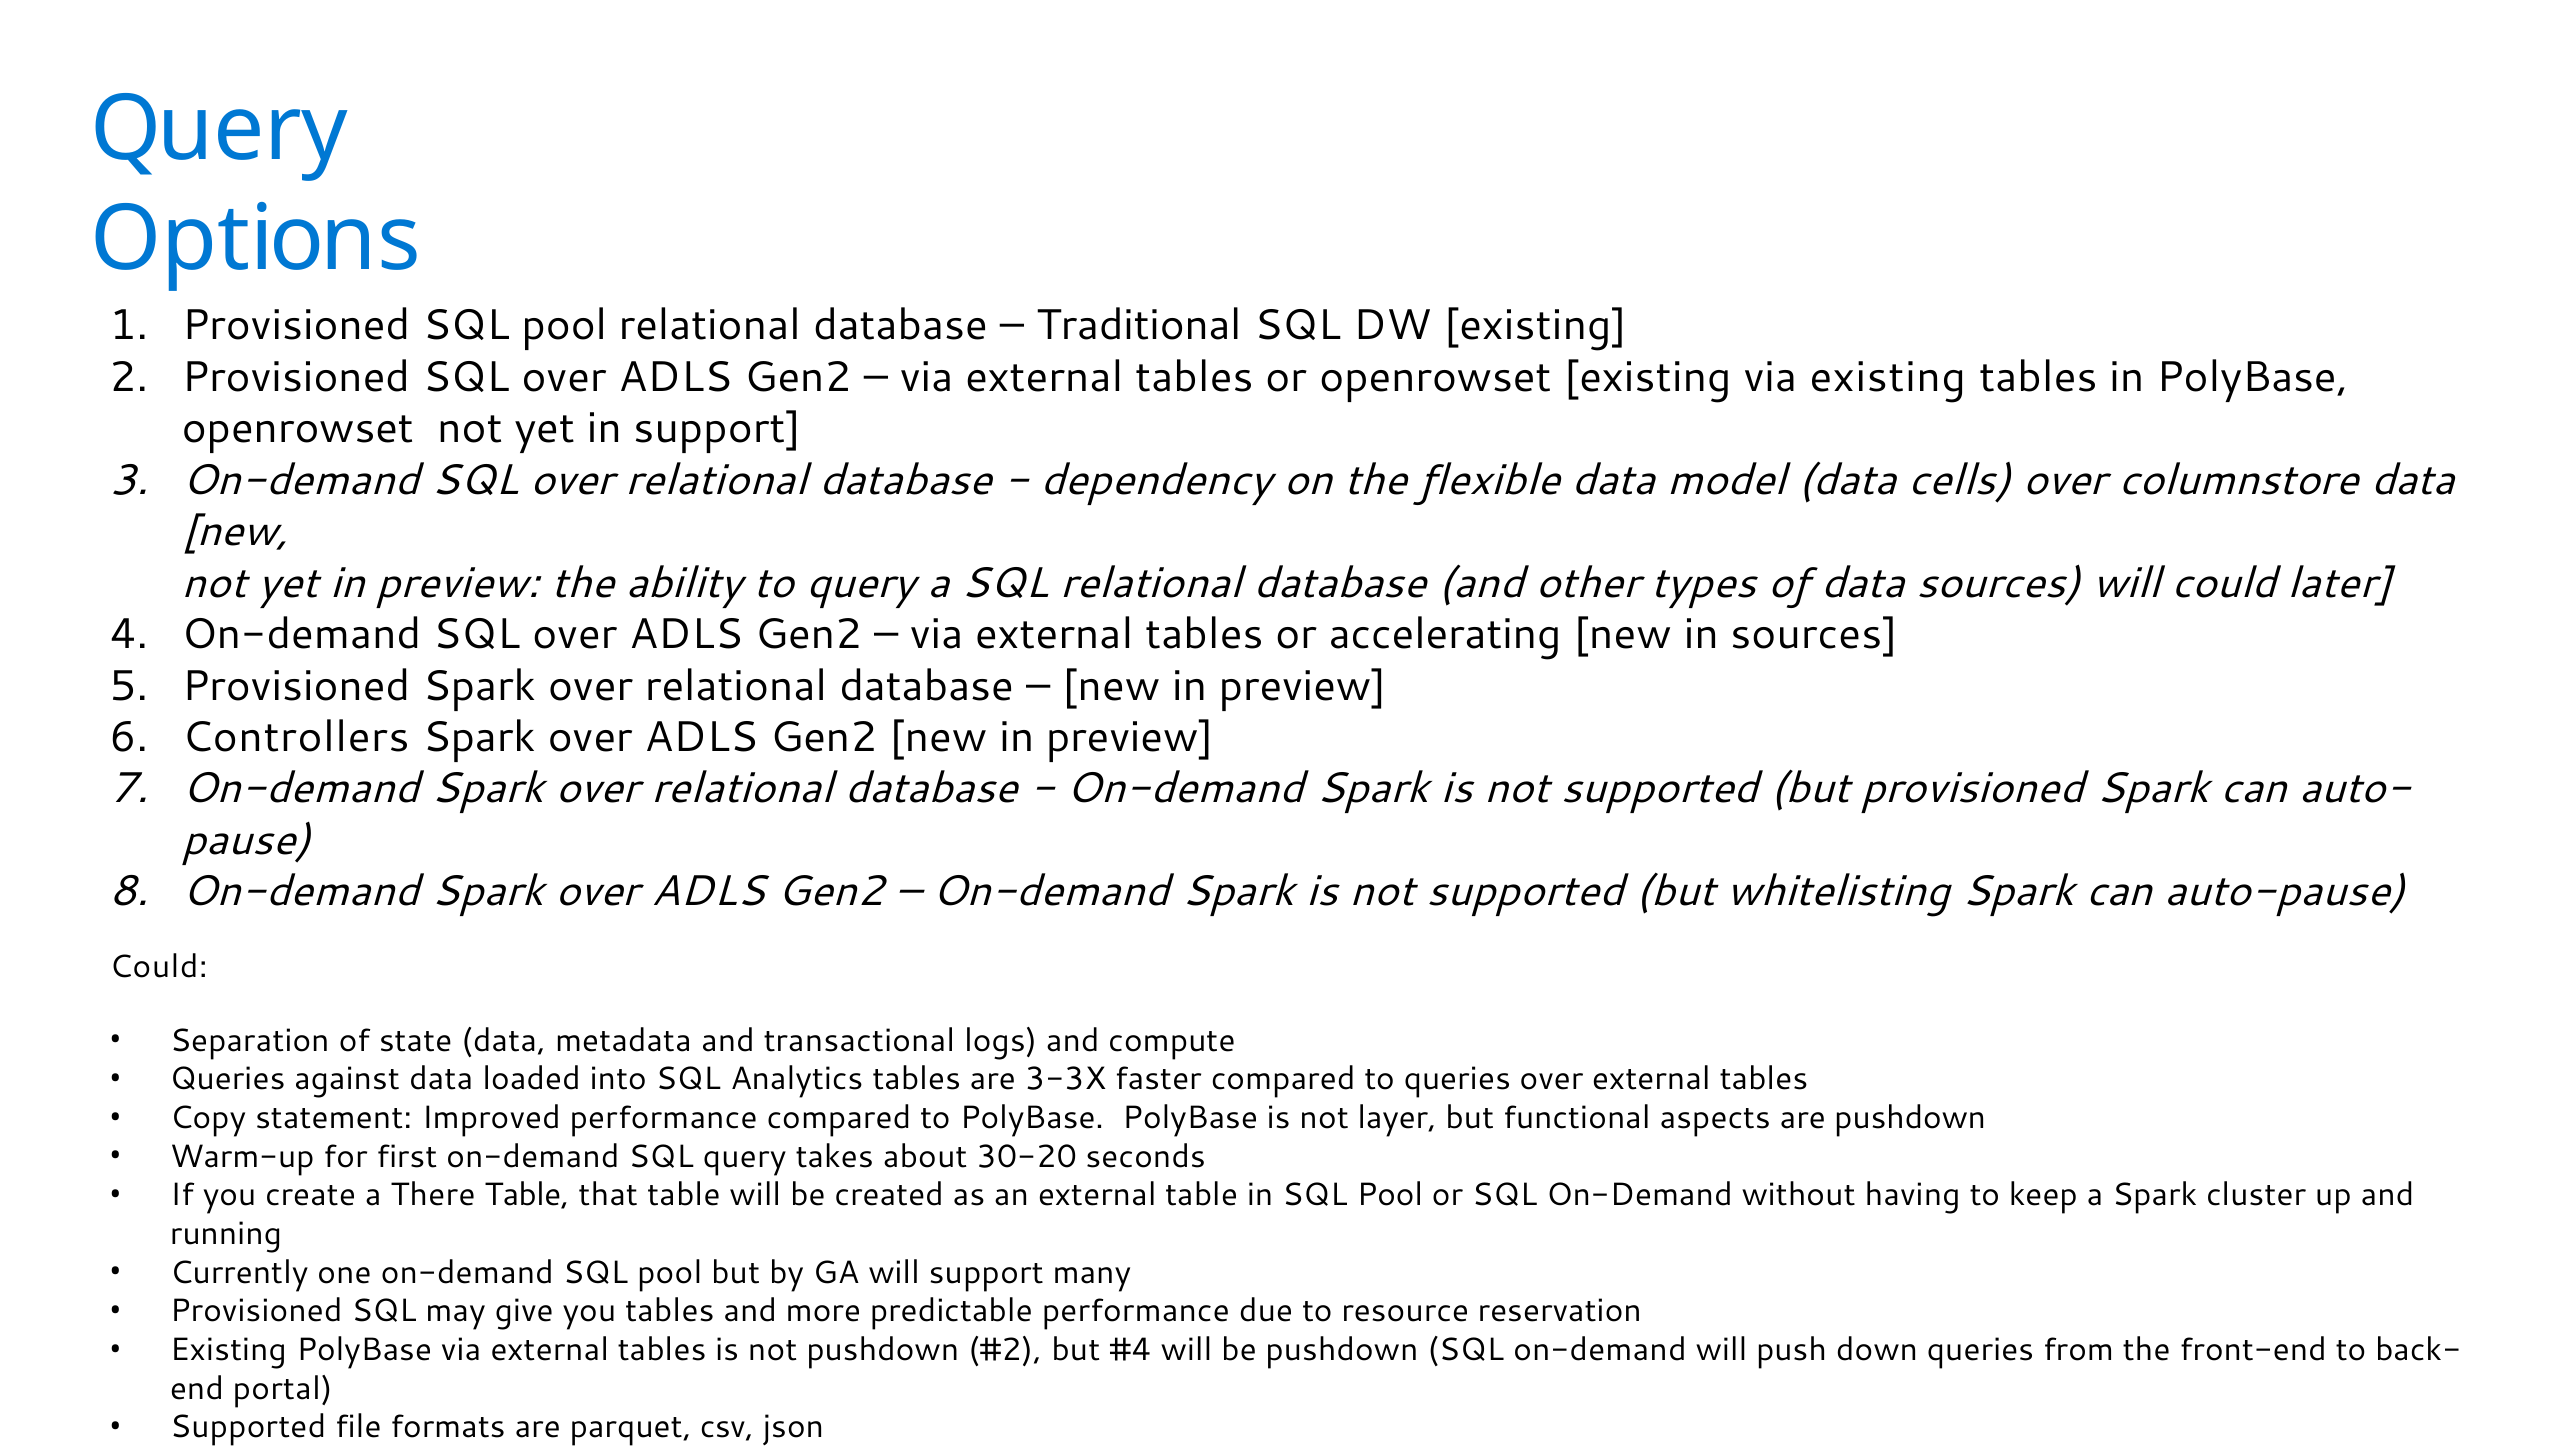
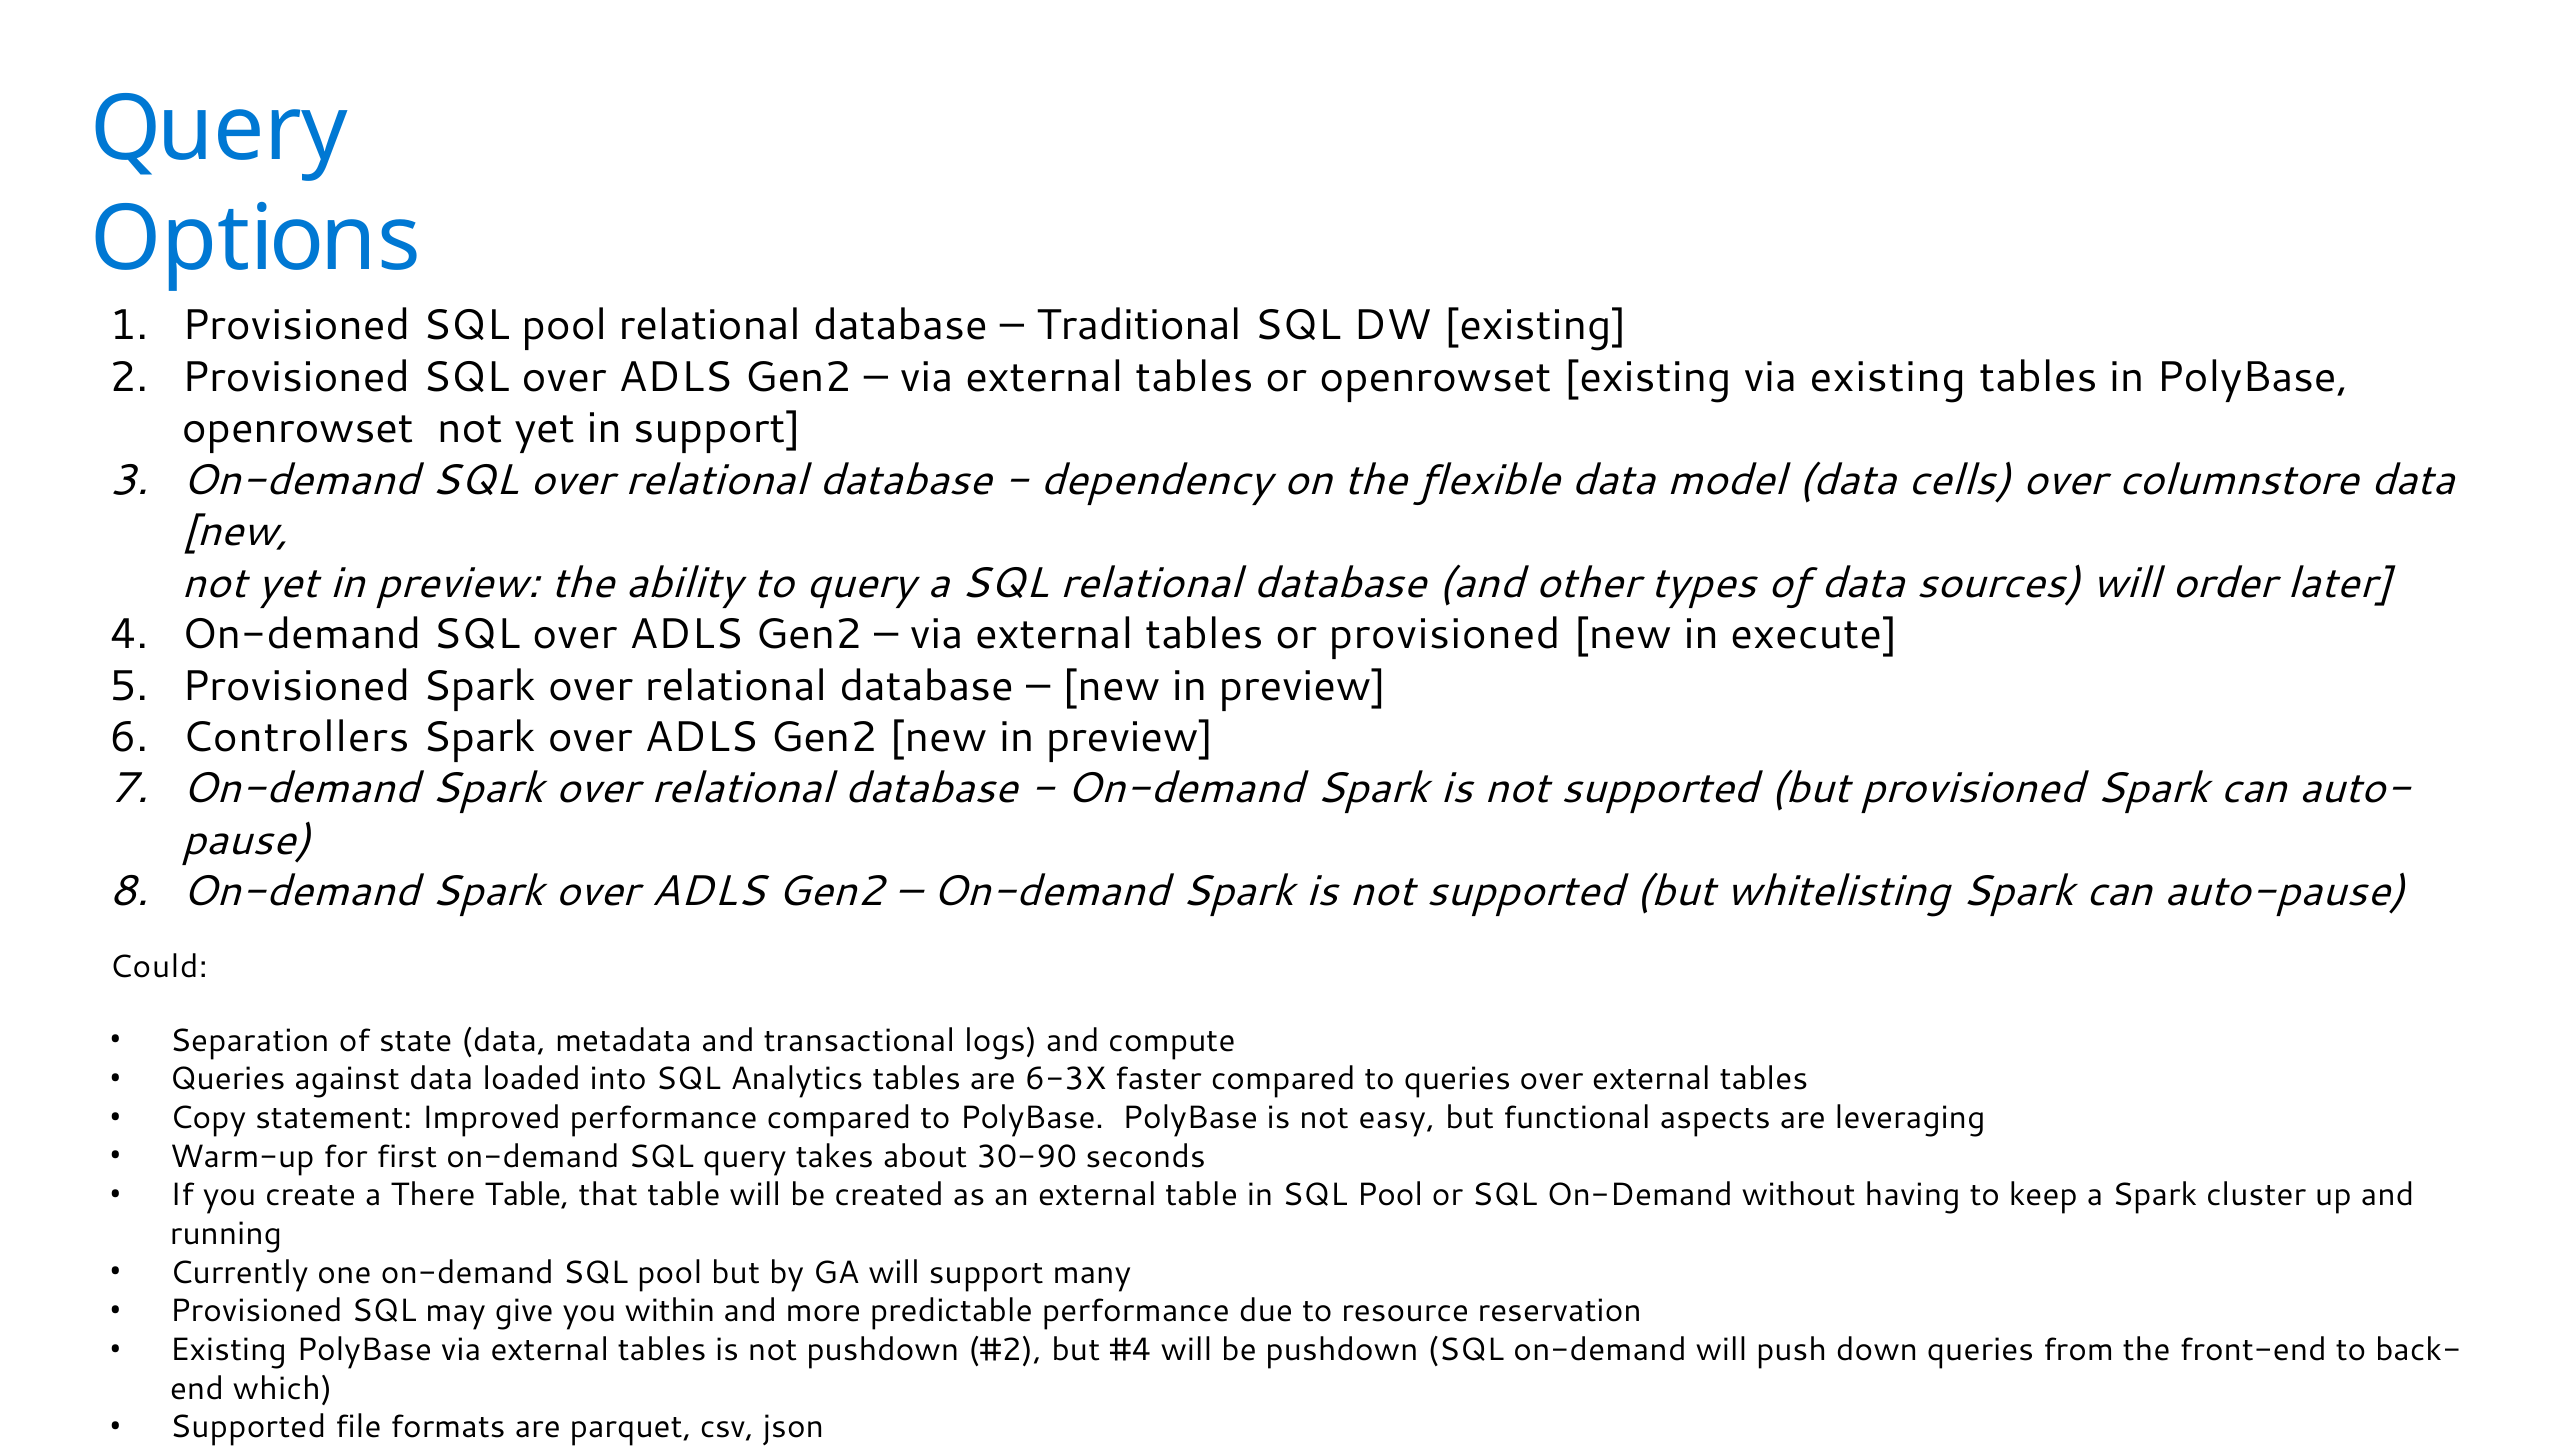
will could: could -> order
or accelerating: accelerating -> provisioned
in sources: sources -> execute
3-3X: 3-3X -> 6-3X
layer: layer -> easy
are pushdown: pushdown -> leveraging
30-20: 30-20 -> 30-90
you tables: tables -> within
portal: portal -> which
